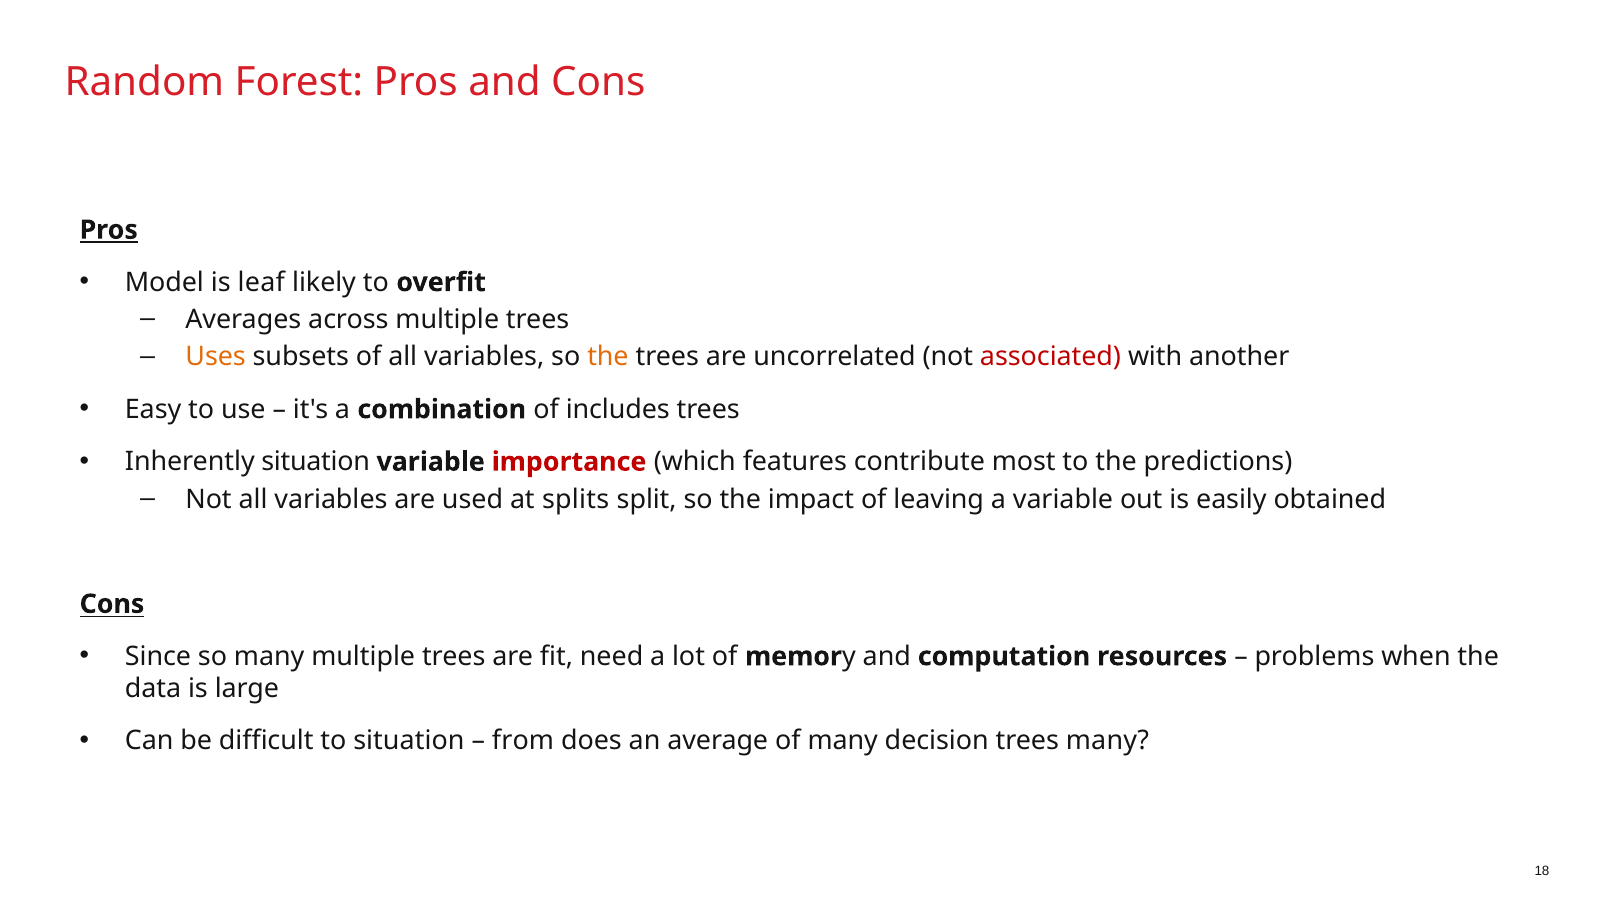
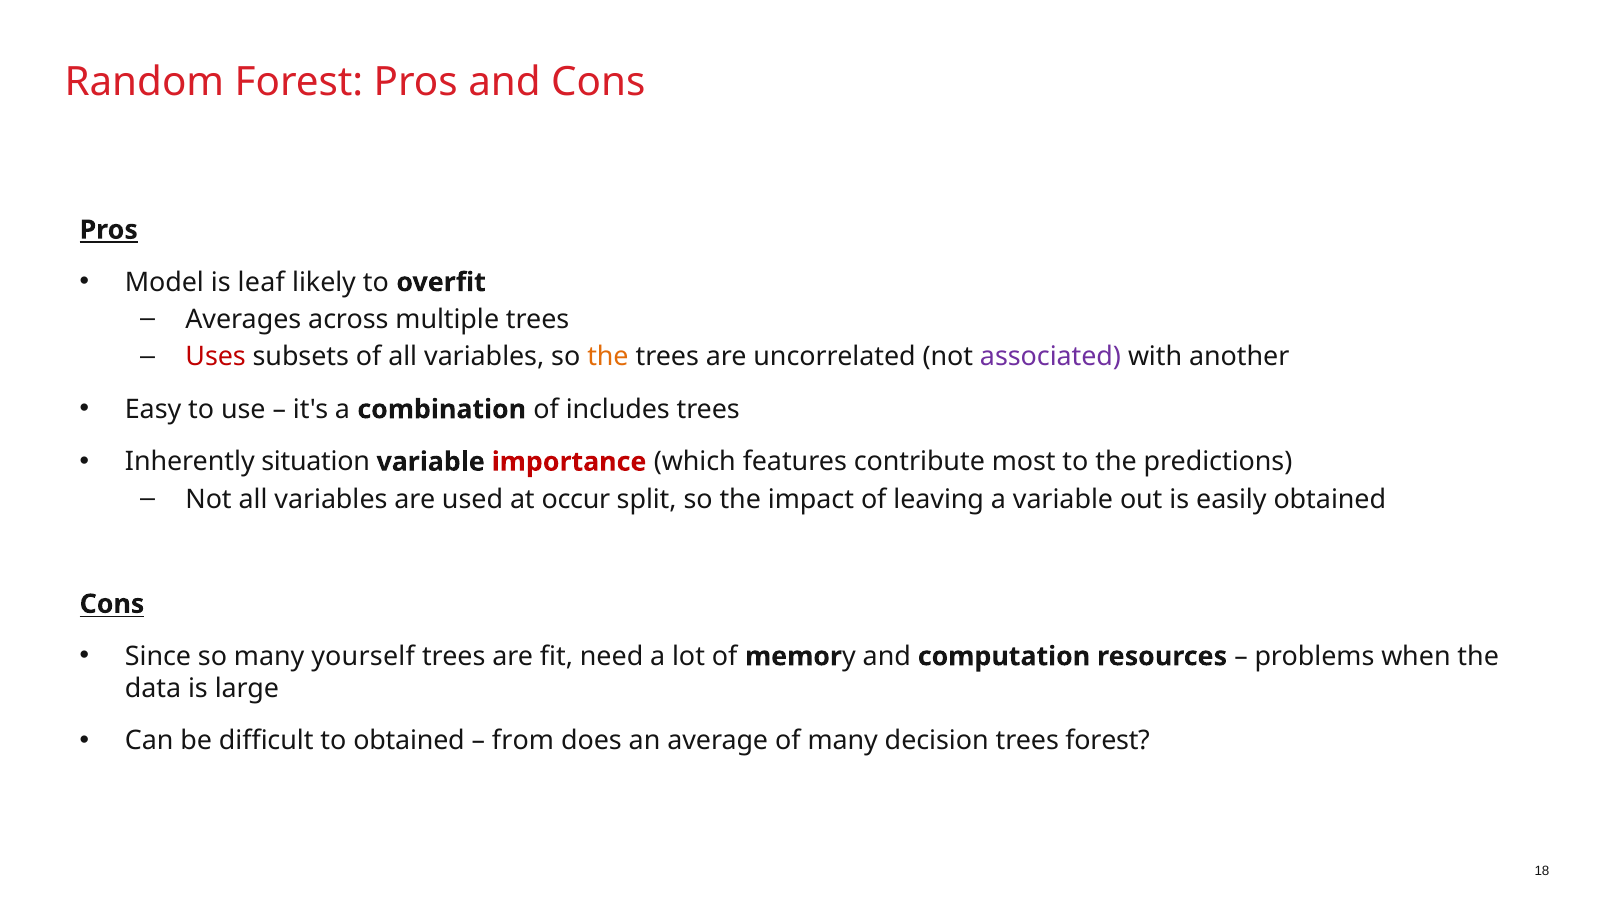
Uses colour: orange -> red
associated colour: red -> purple
splits: splits -> occur
many multiple: multiple -> yourself
to situation: situation -> obtained
trees many: many -> forest
